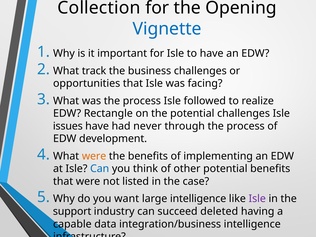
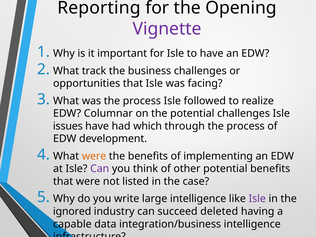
Collection: Collection -> Reporting
Vignette colour: blue -> purple
Rectangle: Rectangle -> Columnar
never: never -> which
Can at (100, 169) colour: blue -> purple
want: want -> write
support: support -> ignored
